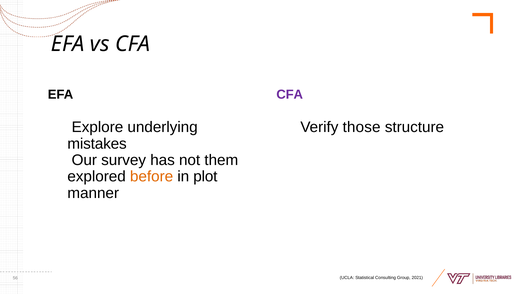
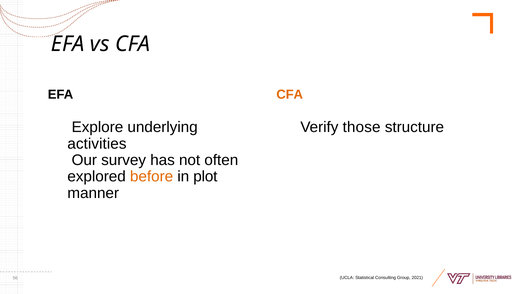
CFA at (290, 95) colour: purple -> orange
mistakes: mistakes -> activities
them: them -> often
